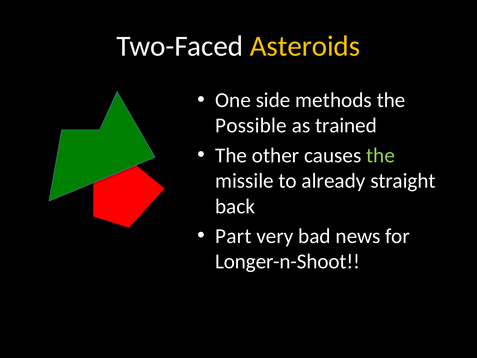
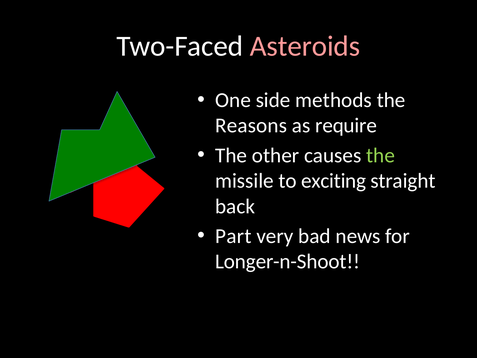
Asteroids colour: yellow -> pink
Possible: Possible -> Reasons
trained: trained -> require
already: already -> exciting
